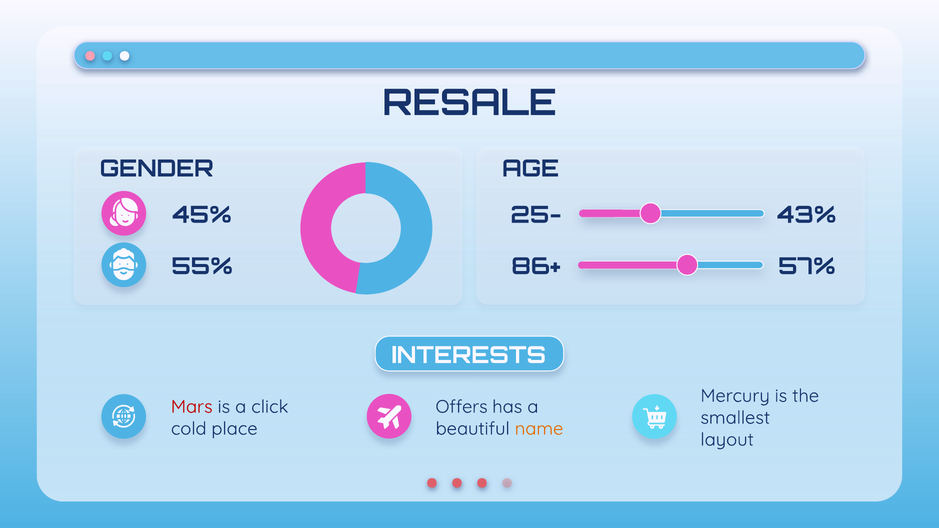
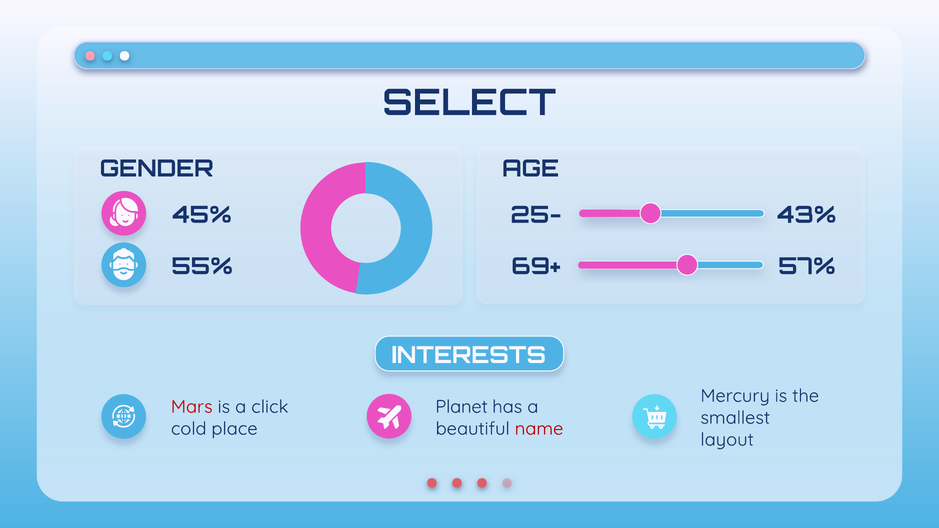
RESALE: RESALE -> SELECT
86+: 86+ -> 69+
Offers: Offers -> Planet
name colour: orange -> red
